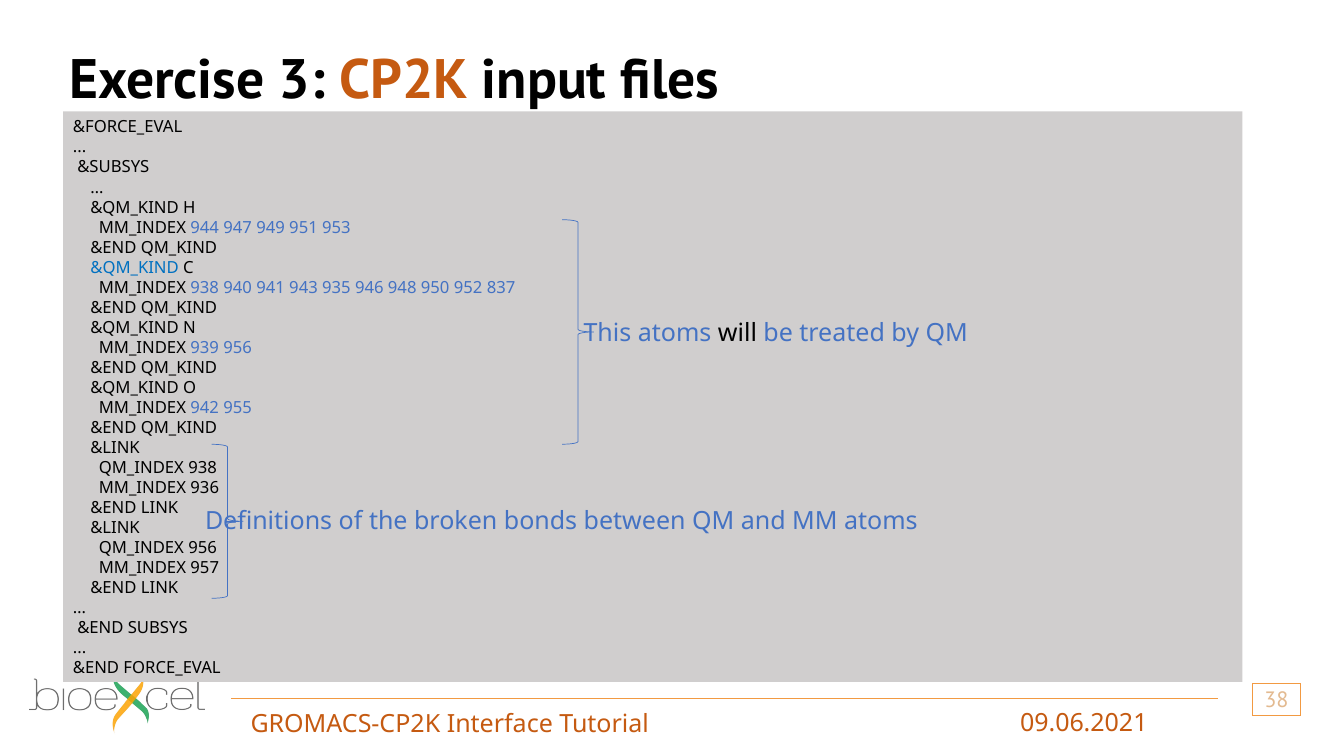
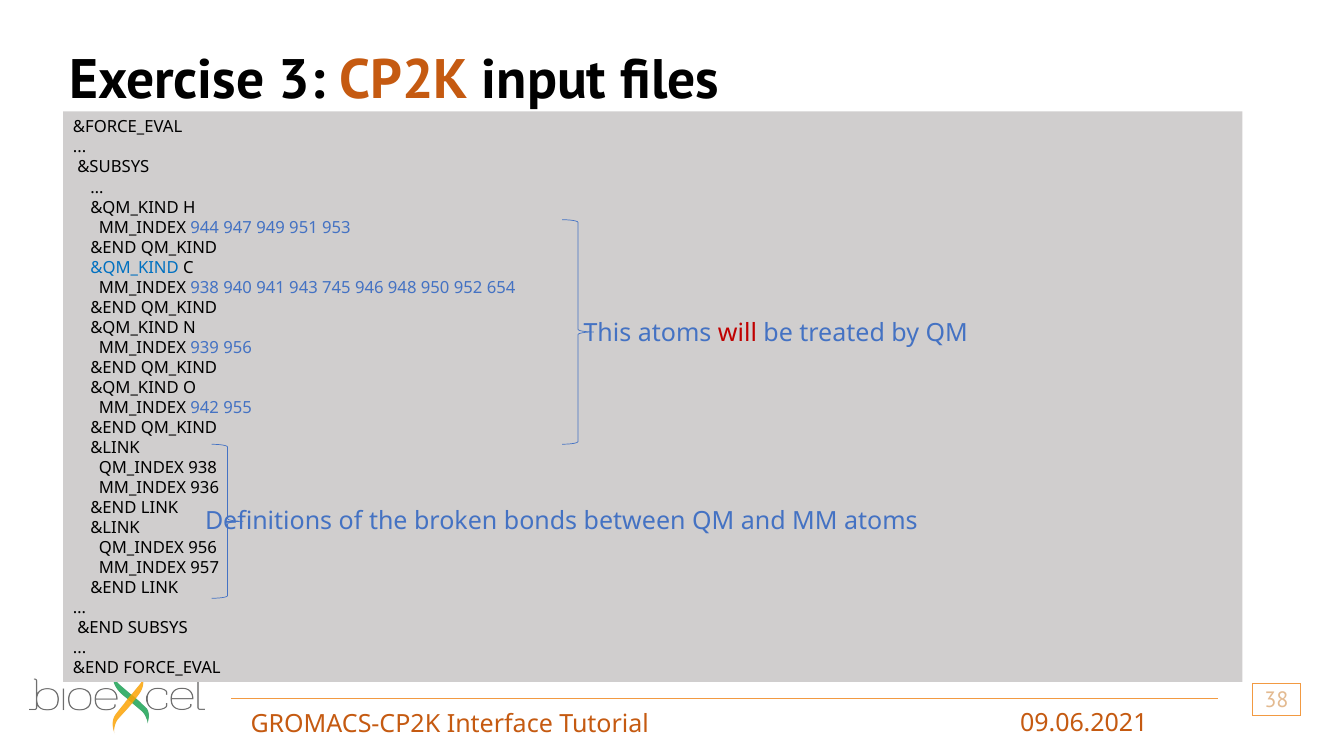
935: 935 -> 745
837: 837 -> 654
will colour: black -> red
